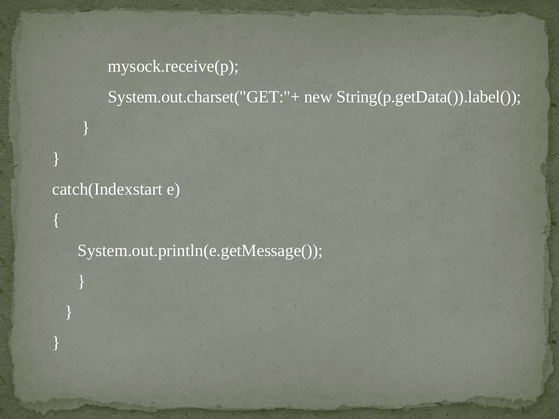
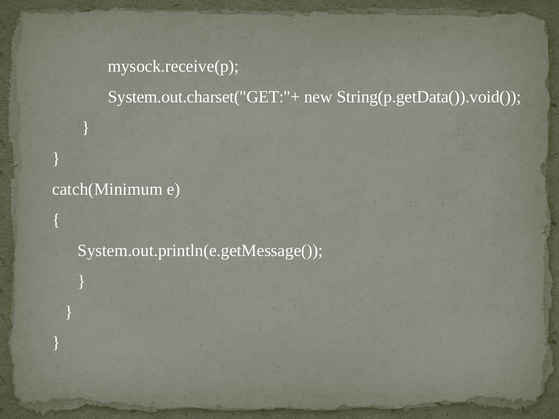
String(p.getData()).label(: String(p.getData()).label( -> String(p.getData()).void(
catch(Indexstart: catch(Indexstart -> catch(Minimum
